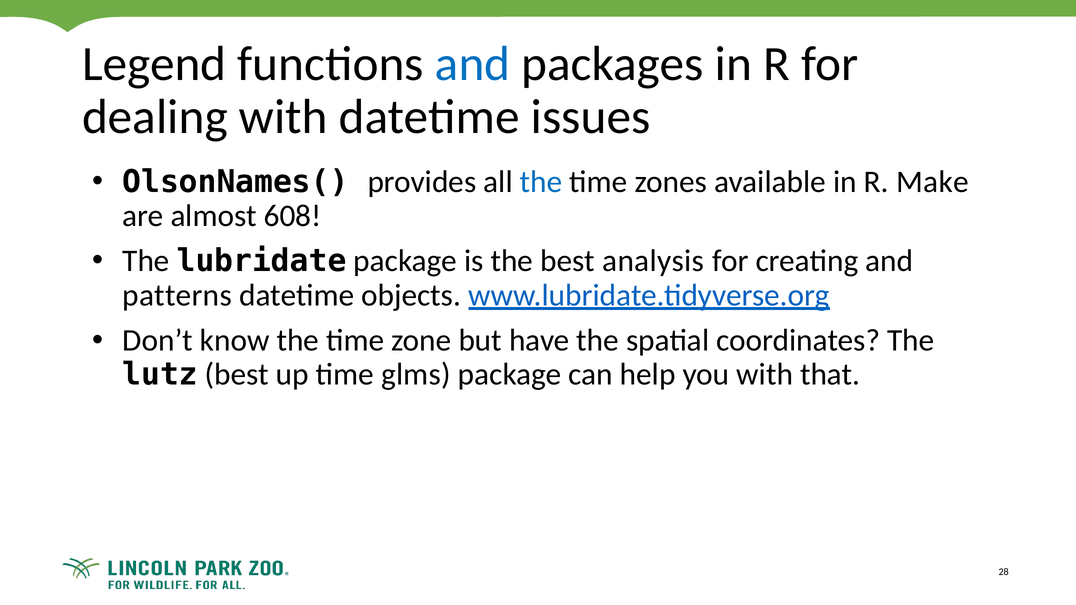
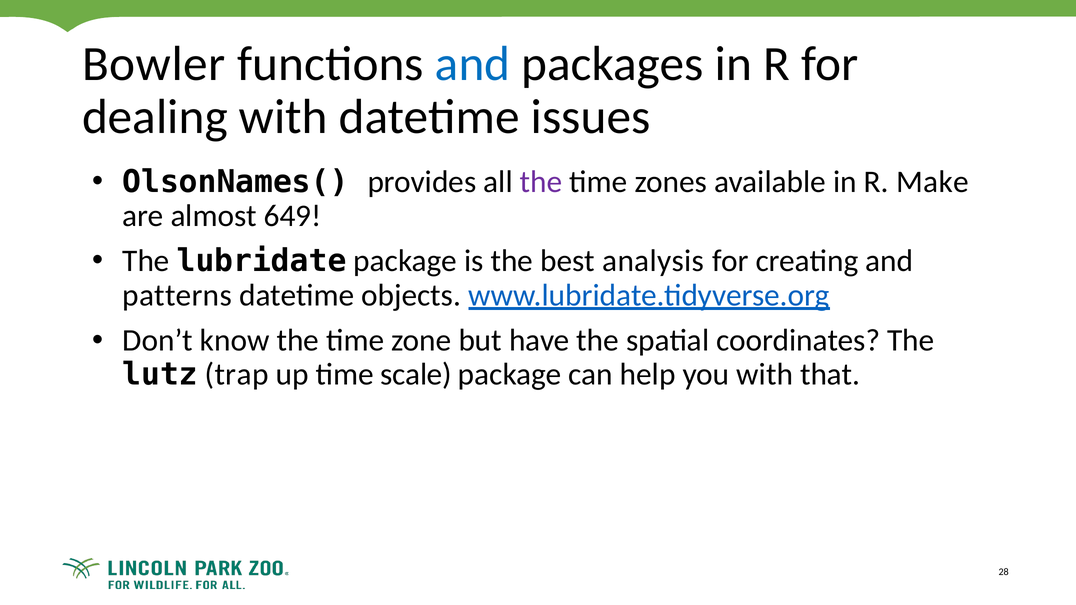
Legend: Legend -> Bowler
the at (541, 182) colour: blue -> purple
608: 608 -> 649
lutz best: best -> trap
glms: glms -> scale
